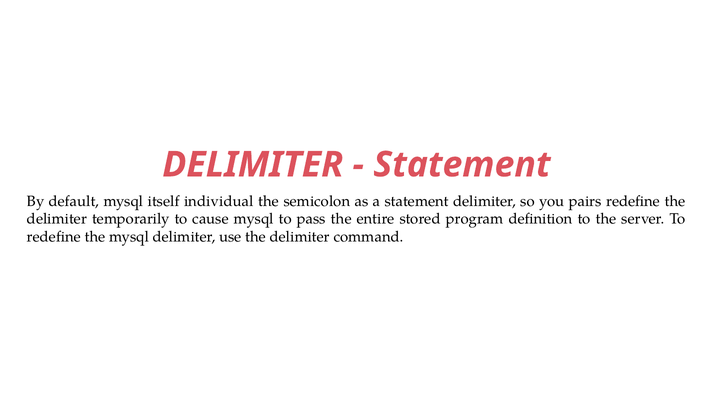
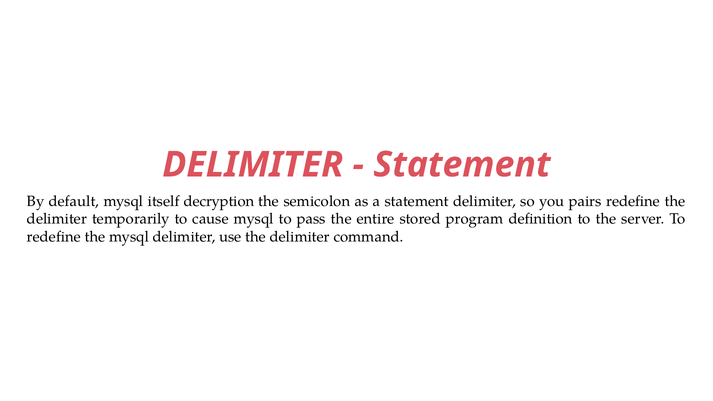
individual: individual -> decryption
